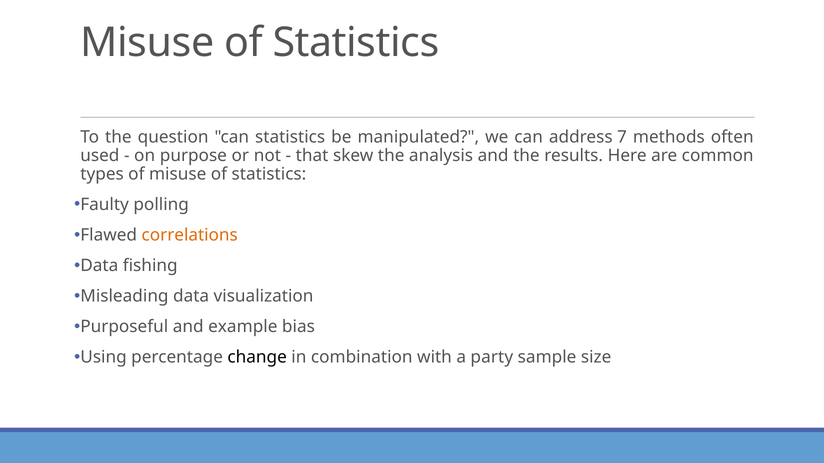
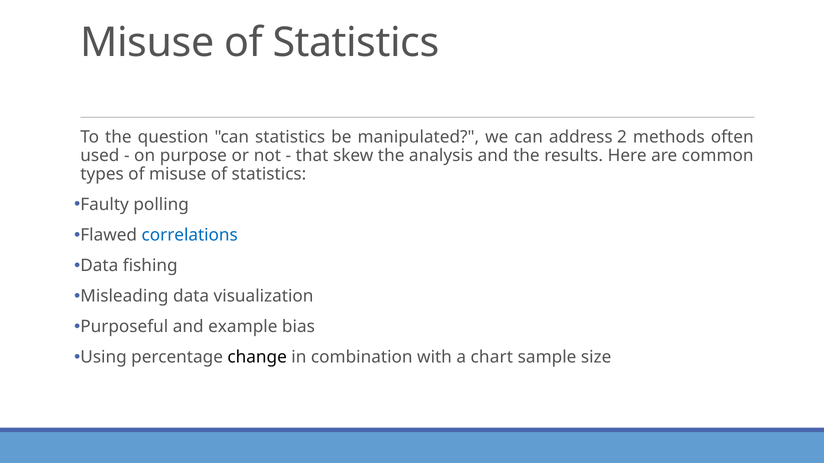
7: 7 -> 2
correlations colour: orange -> blue
party: party -> chart
